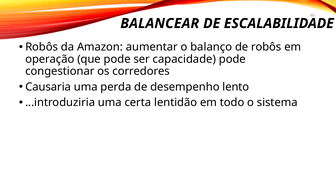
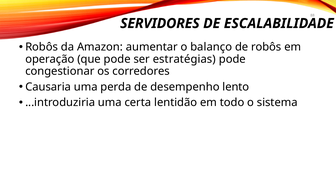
BALANCEAR: BALANCEAR -> SERVIDORES
capacidade: capacidade -> estratégias
